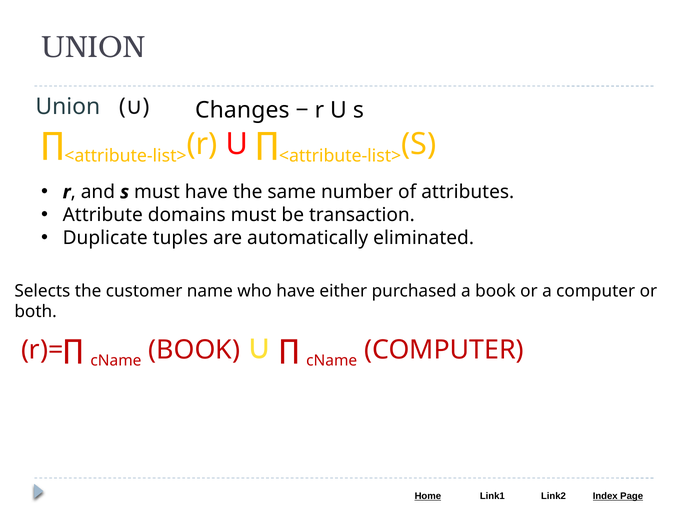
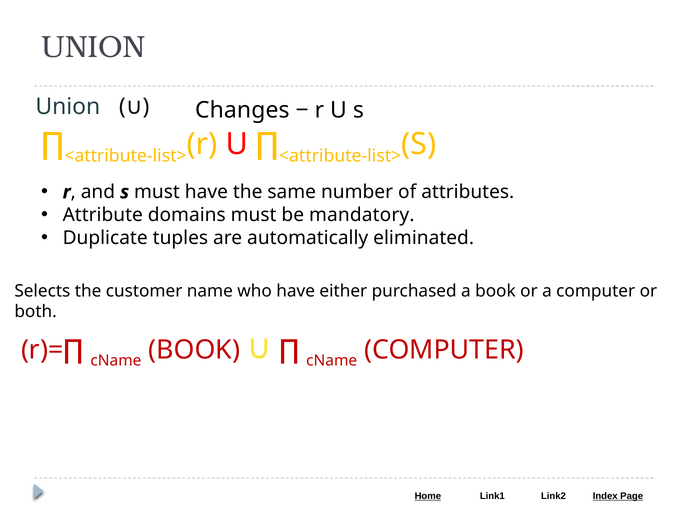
transaction: transaction -> mandatory
